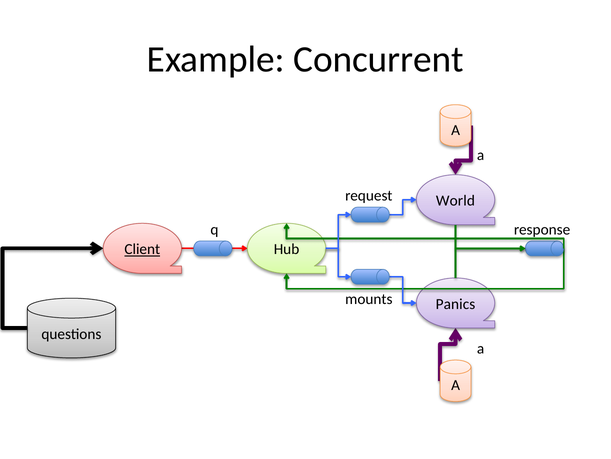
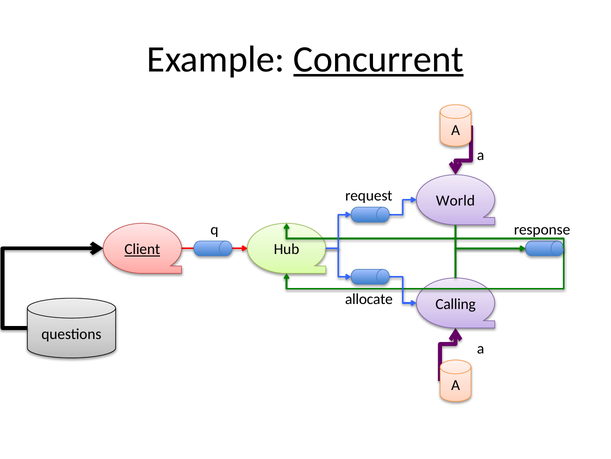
Concurrent underline: none -> present
mounts: mounts -> allocate
Panics: Panics -> Calling
